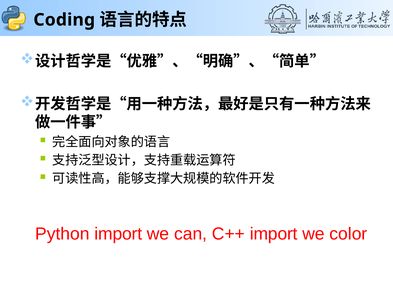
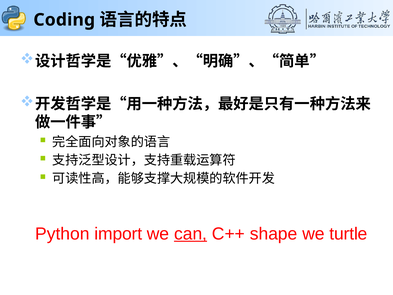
can underline: none -> present
C++ import: import -> shape
color: color -> turtle
